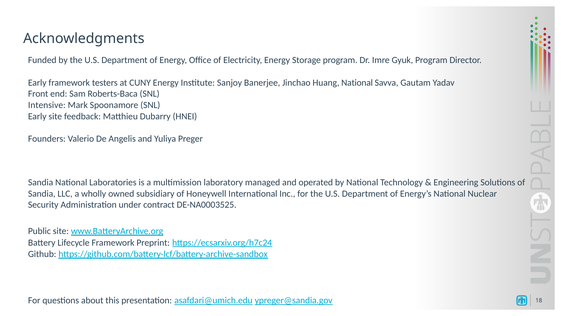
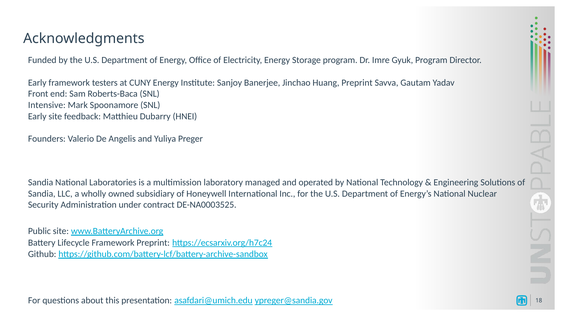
Huang National: National -> Preprint
